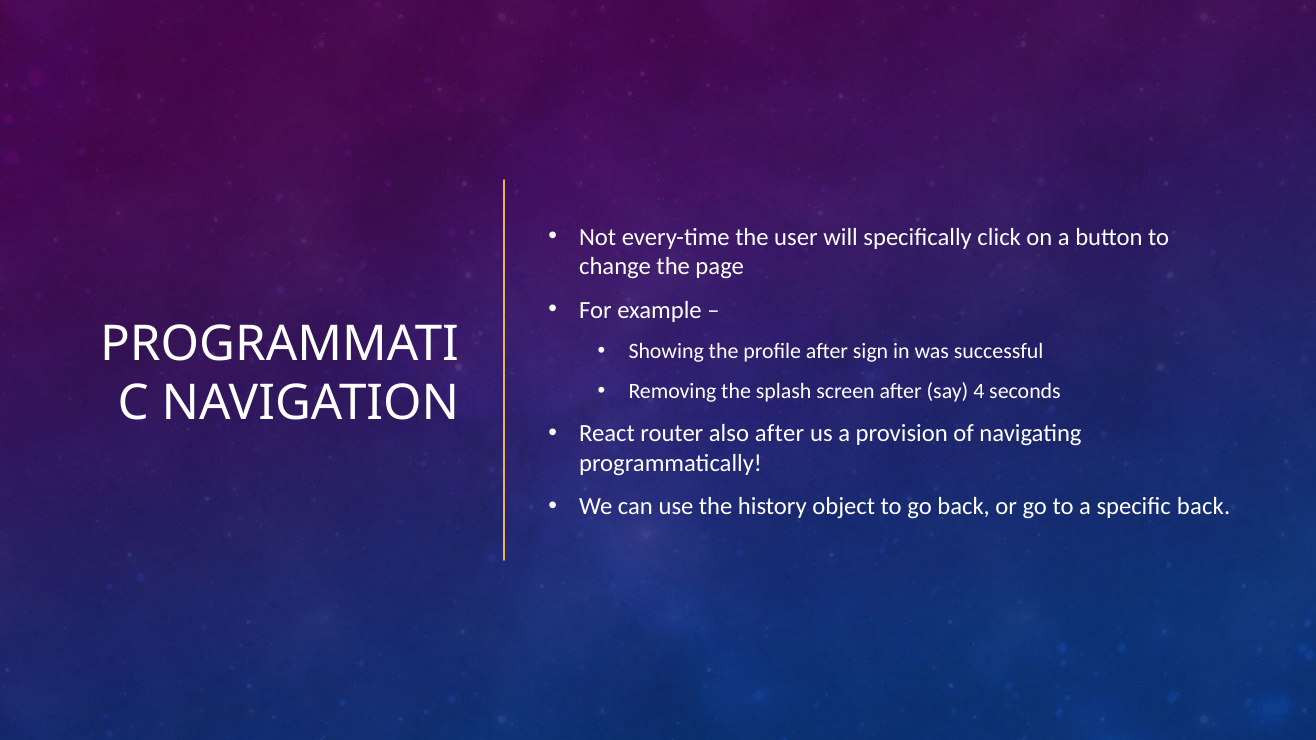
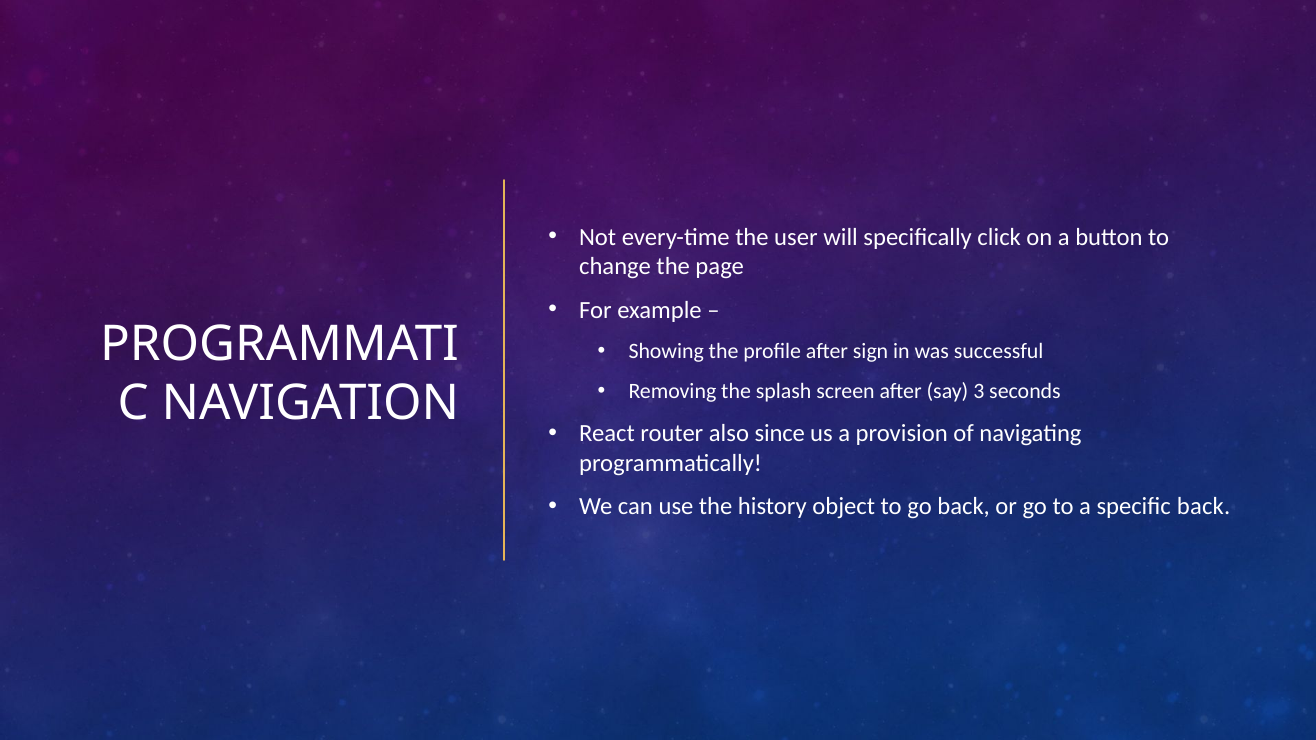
4: 4 -> 3
also after: after -> since
